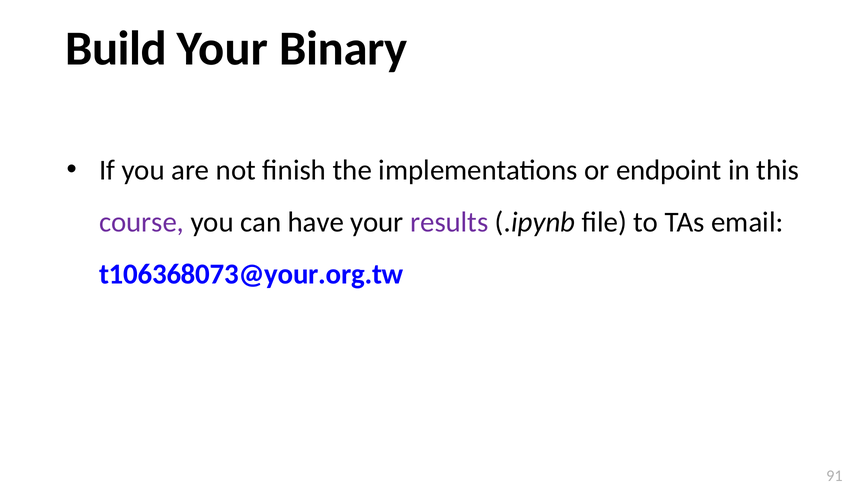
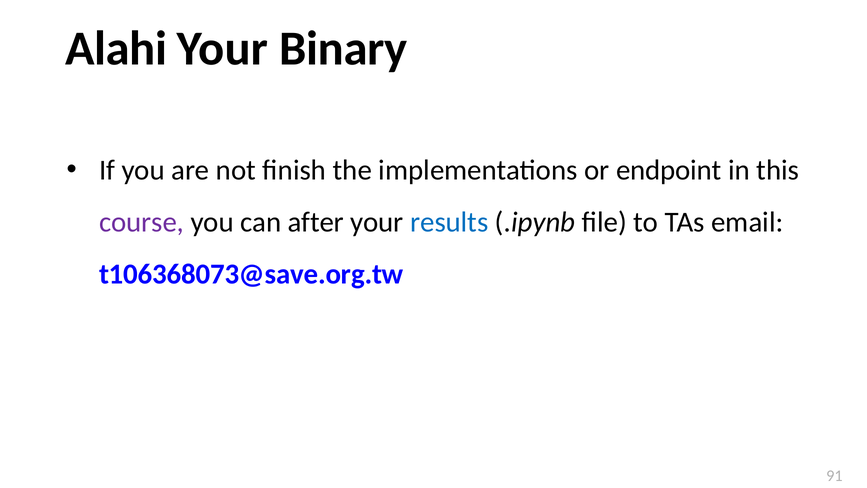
Build: Build -> Alahi
have: have -> after
results colour: purple -> blue
t106368073@your.org.tw: t106368073@your.org.tw -> t106368073@save.org.tw
